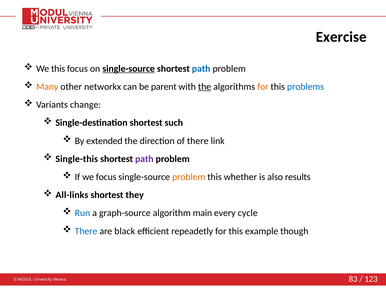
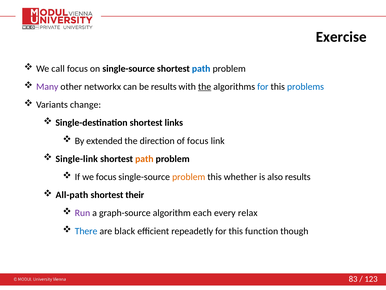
We this: this -> call
single-source at (129, 68) underline: present -> none
Many colour: orange -> purple
be parent: parent -> results
for at (263, 87) colour: orange -> blue
such: such -> links
of there: there -> focus
Single-this: Single-this -> Single-link
path at (144, 159) colour: purple -> orange
All-links: All-links -> All-path
they: they -> their
Run colour: blue -> purple
main: main -> each
cycle: cycle -> relax
example: example -> function
